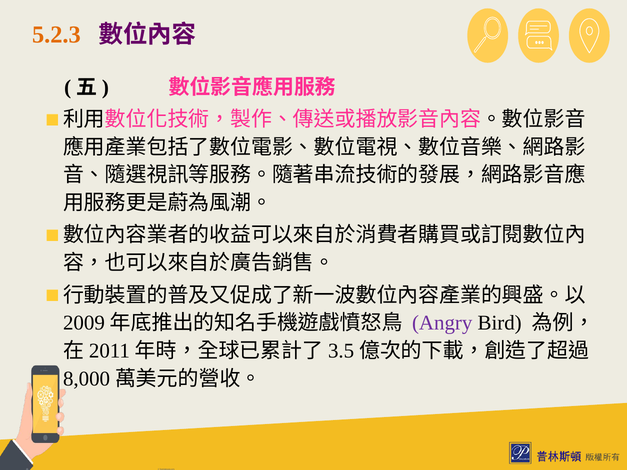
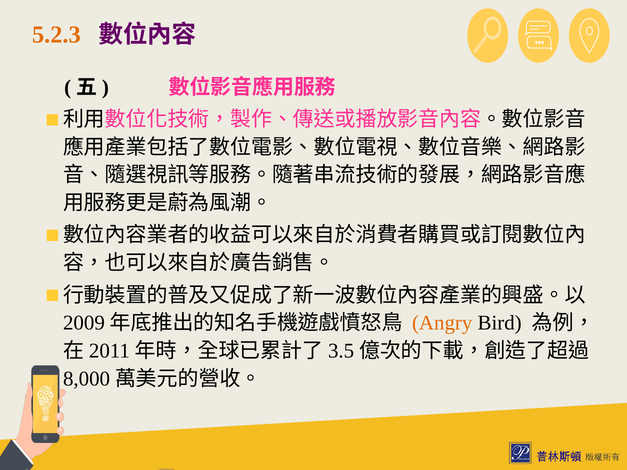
Angry colour: purple -> orange
